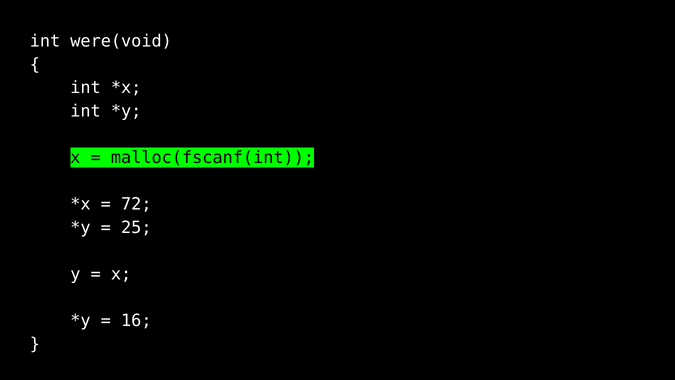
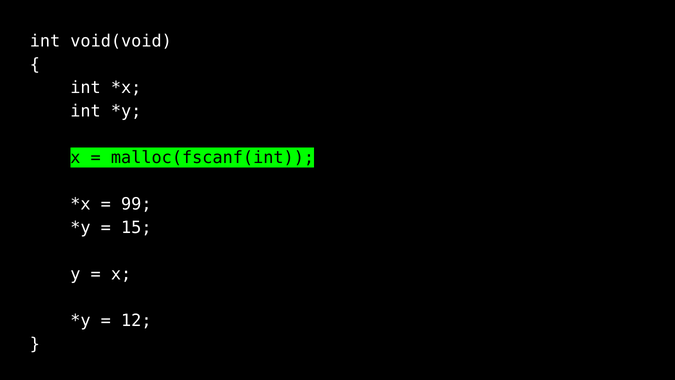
were(void: were(void -> void(void
72: 72 -> 99
25: 25 -> 15
16: 16 -> 12
